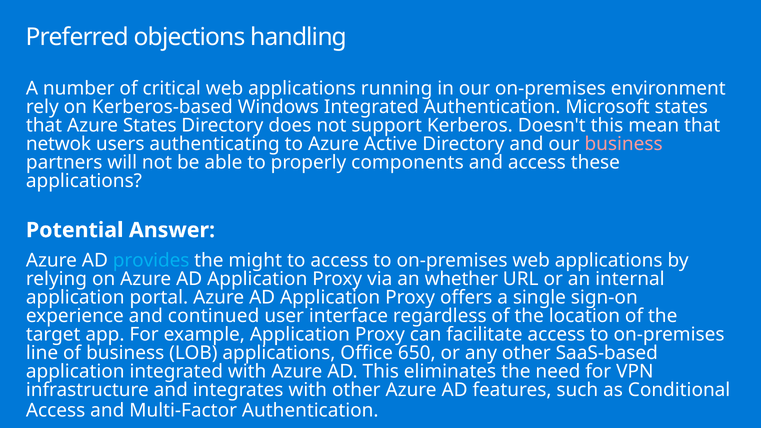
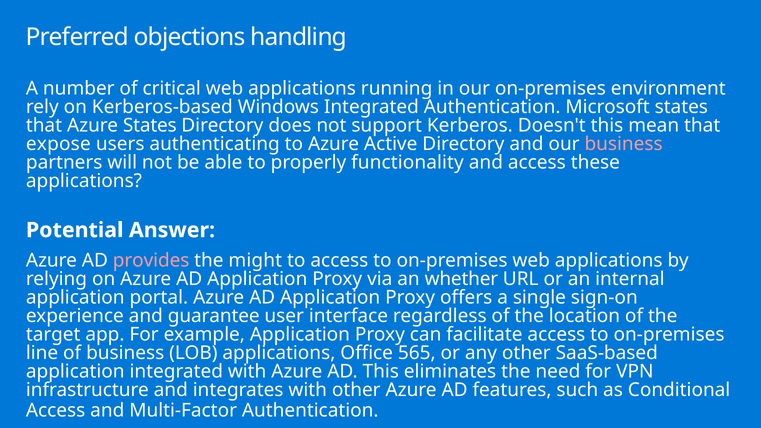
netwok: netwok -> expose
components: components -> functionality
provides colour: light blue -> pink
continued: continued -> guarantee
650: 650 -> 565
